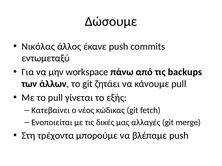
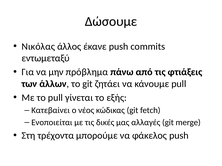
workspace: workspace -> πρόβλημα
backups: backups -> φτιάξεις
βλέπαμε: βλέπαμε -> φάκελος
